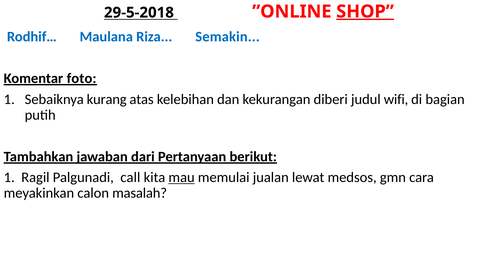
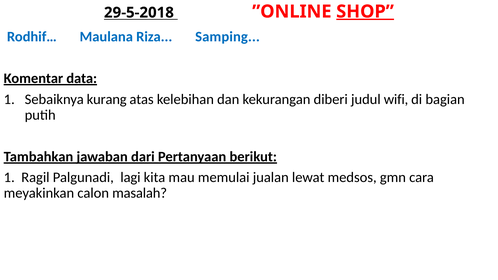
Semakin: Semakin -> Samping
foto: foto -> data
call: call -> lagi
mau underline: present -> none
